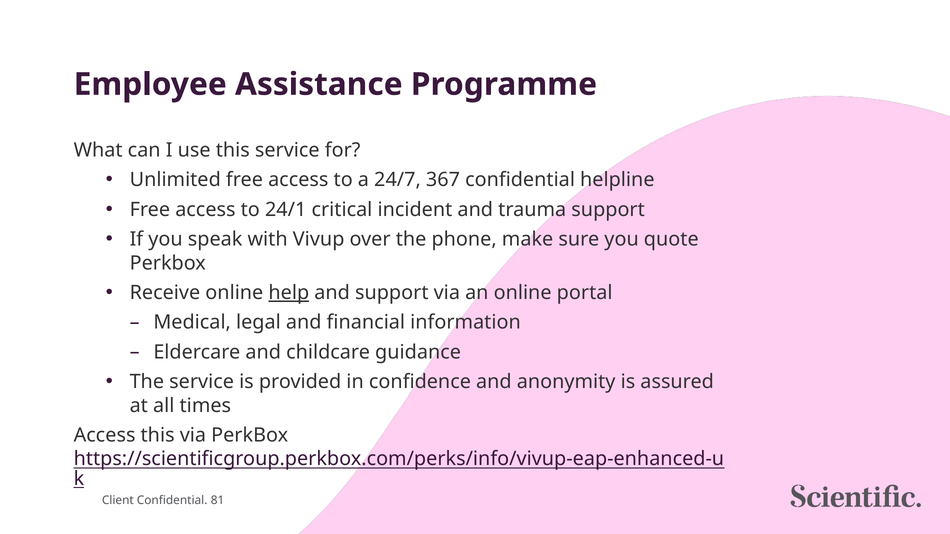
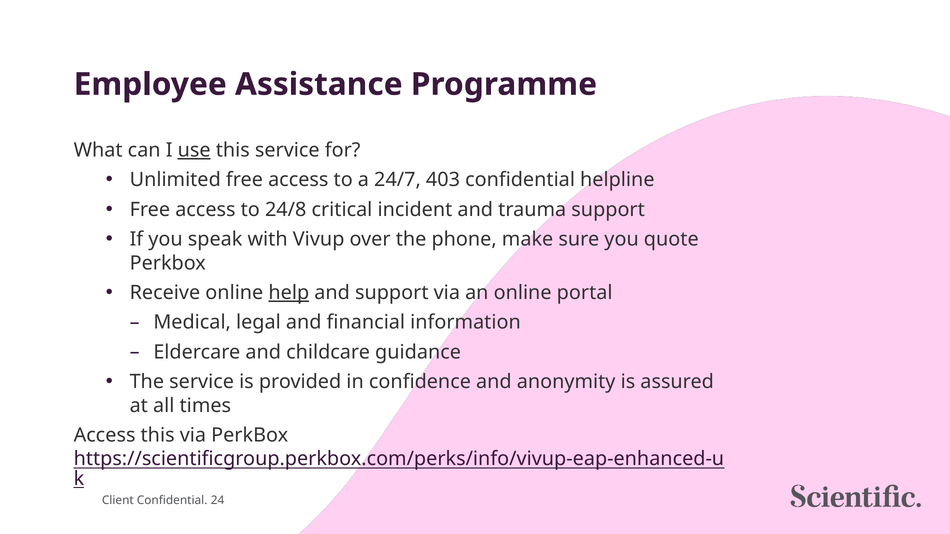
use underline: none -> present
367: 367 -> 403
24/1: 24/1 -> 24/8
81: 81 -> 24
